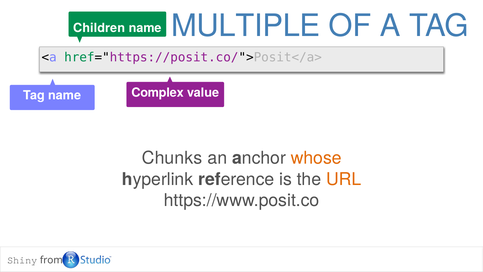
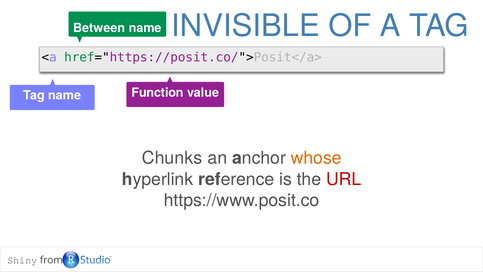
MULTIPLE: MULTIPLE -> INVISIBLE
Children: Children -> Between
Complex: Complex -> Function
URL colour: orange -> red
